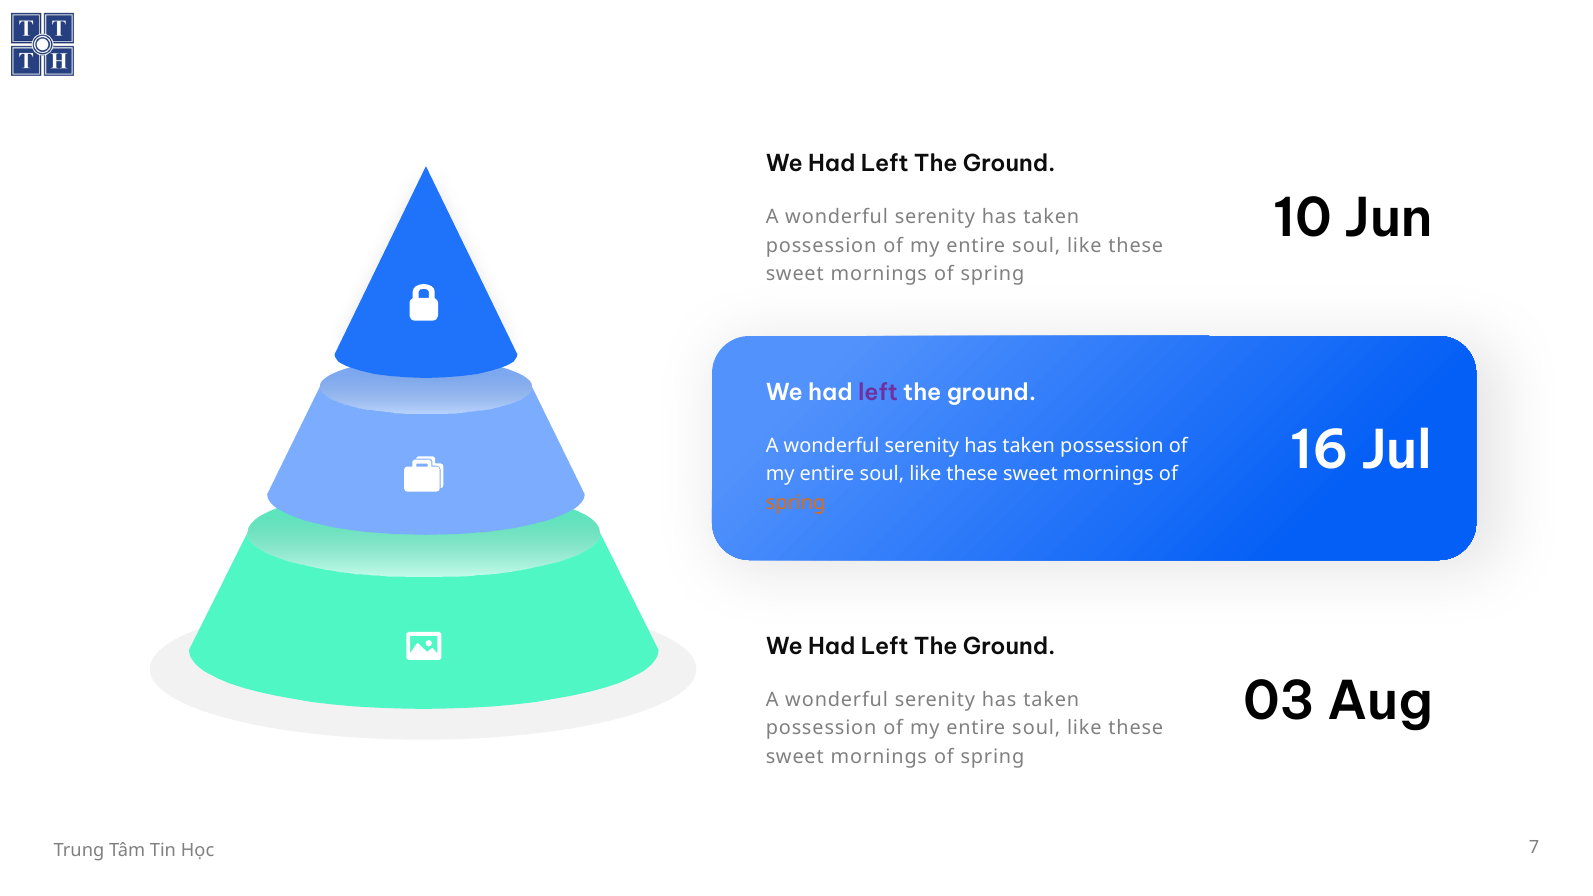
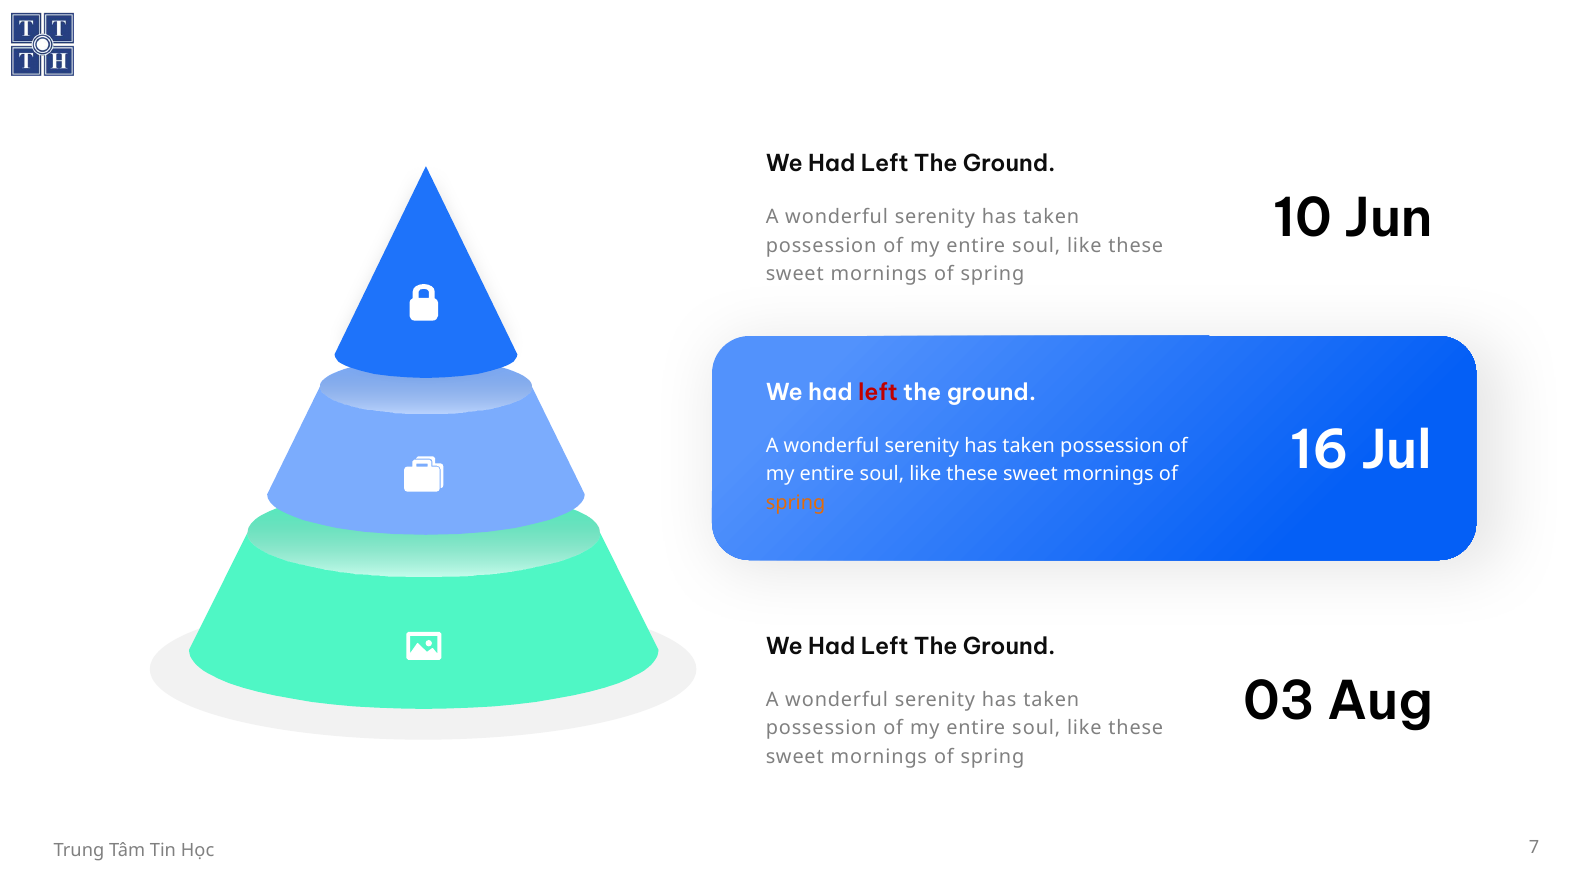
left at (878, 393) colour: purple -> red
